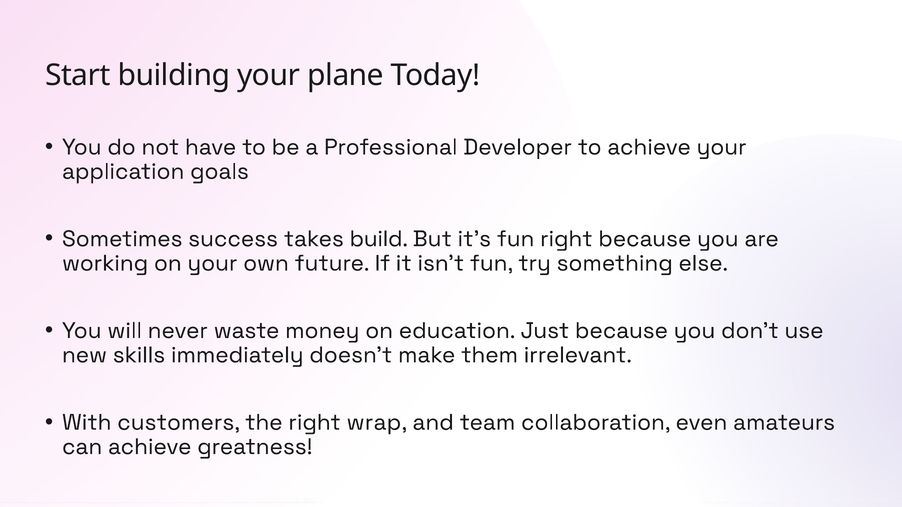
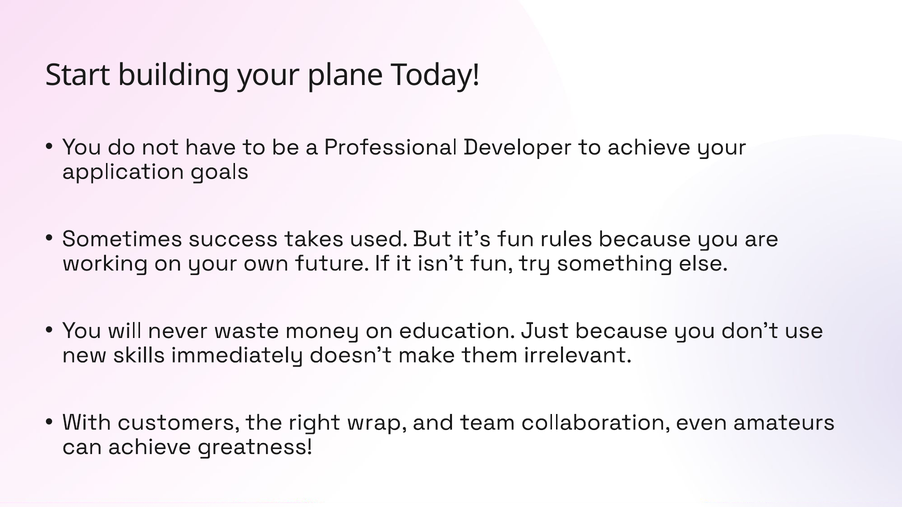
build: build -> used
fun right: right -> rules
